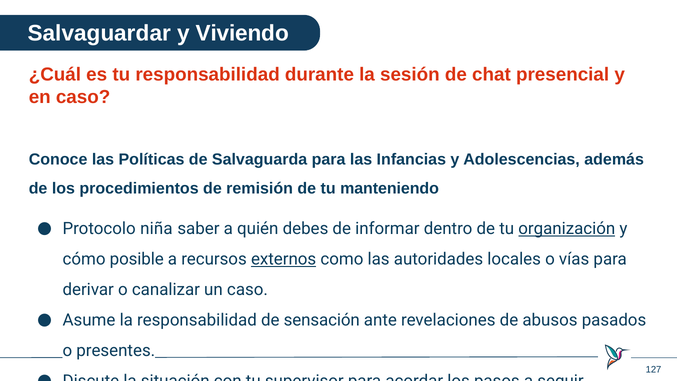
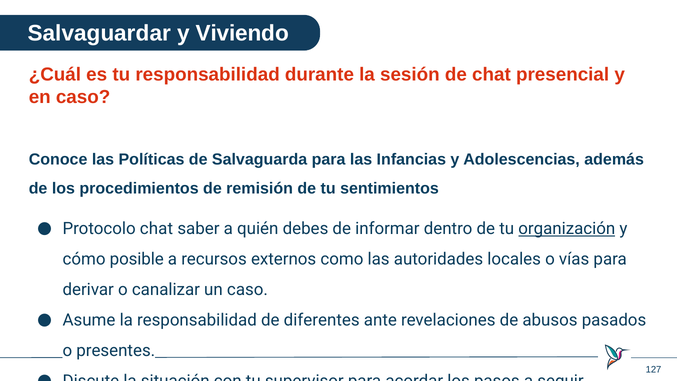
manteniendo: manteniendo -> sentimientos
Protocolo niña: niña -> chat
externos underline: present -> none
sensación: sensación -> diferentes
